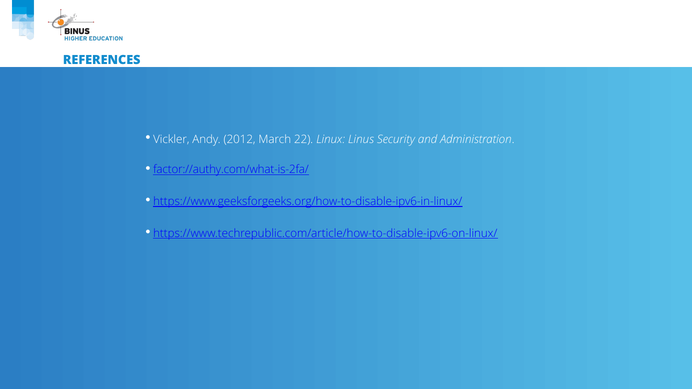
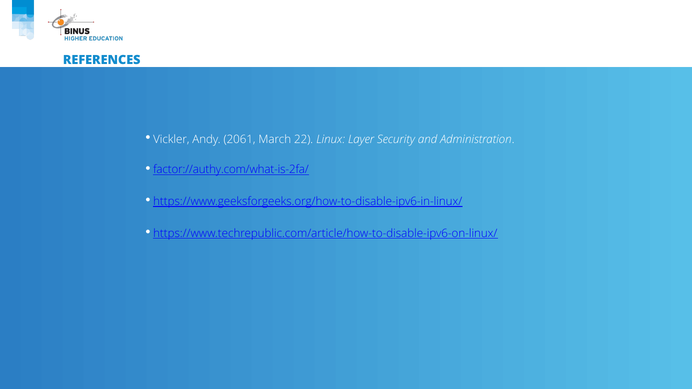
2012: 2012 -> 2061
Linus: Linus -> Layer
